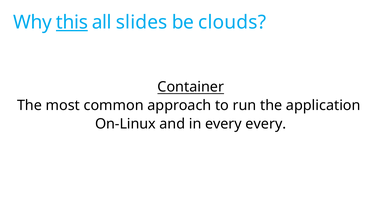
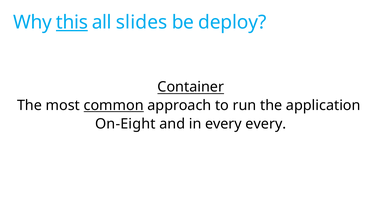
clouds: clouds -> deploy
common underline: none -> present
On-Linux: On-Linux -> On-Eight
